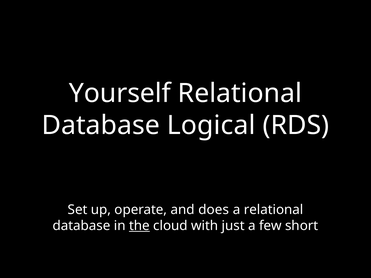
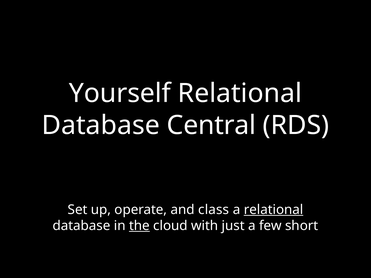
Logical: Logical -> Central
does: does -> class
relational at (274, 210) underline: none -> present
